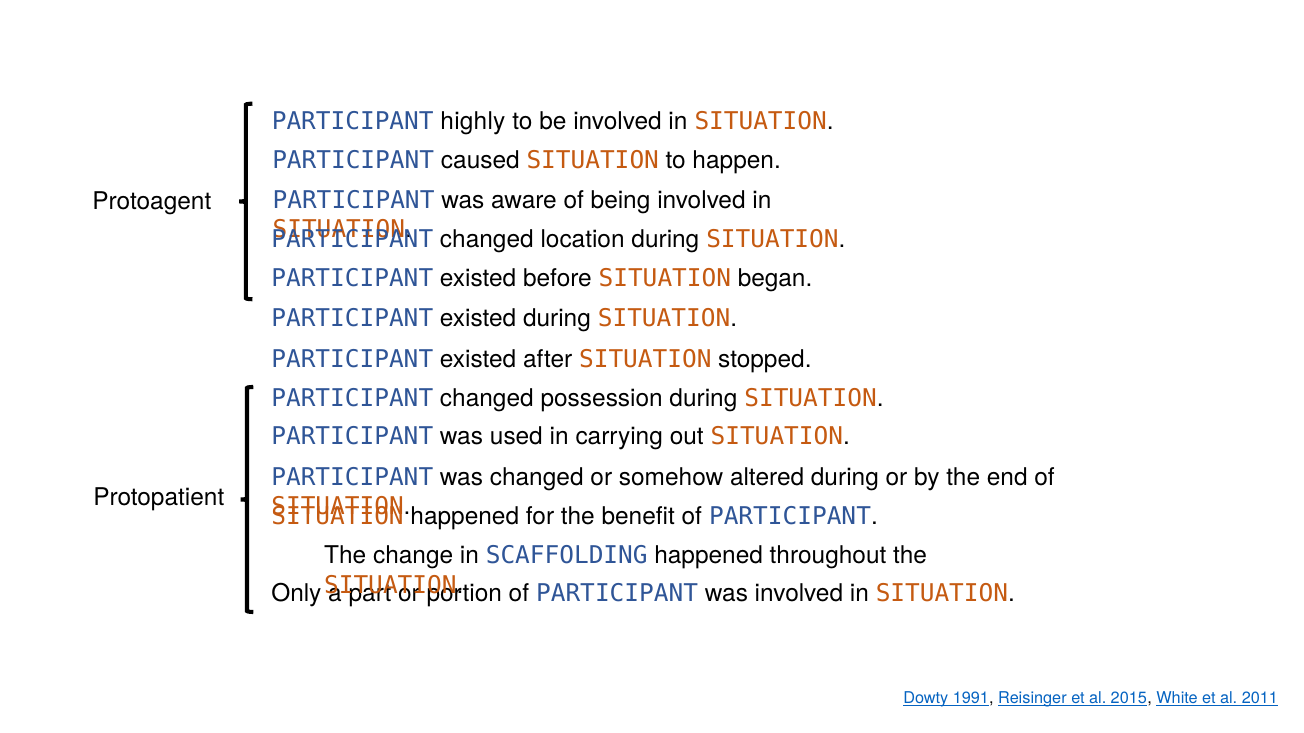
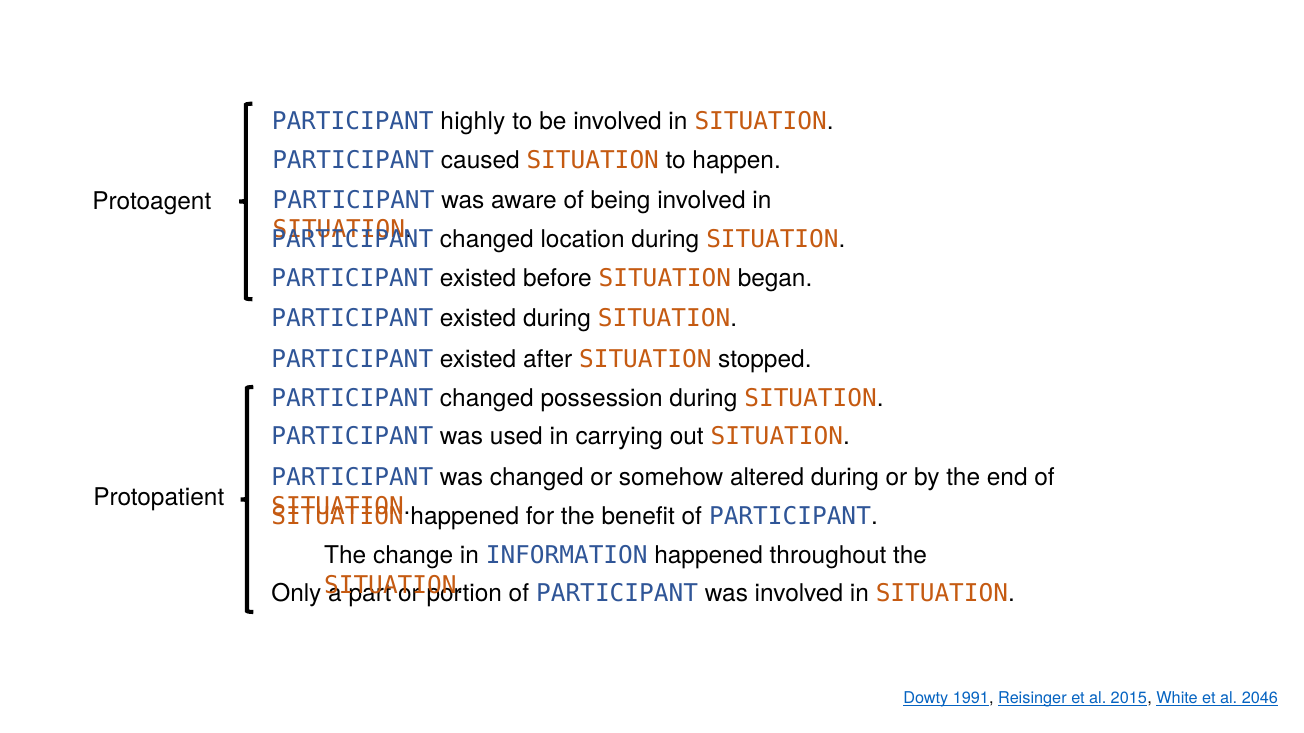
SCAFFOLDING: SCAFFOLDING -> INFORMATION
2011: 2011 -> 2046
